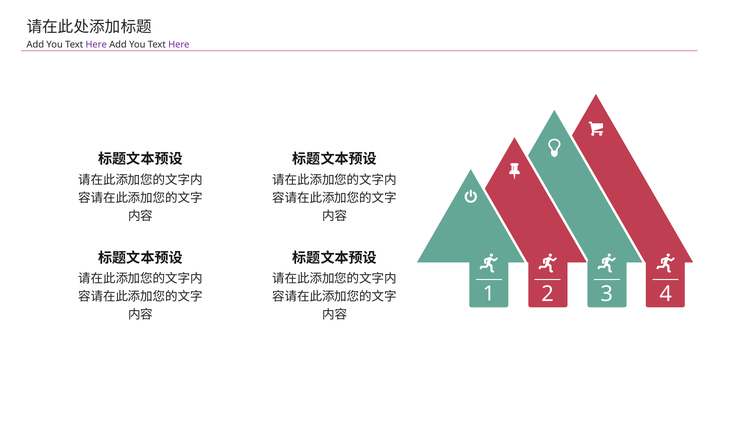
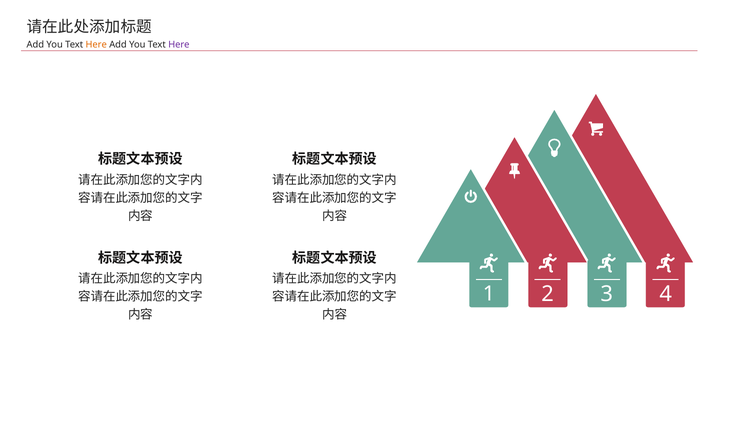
Here at (96, 45) colour: purple -> orange
